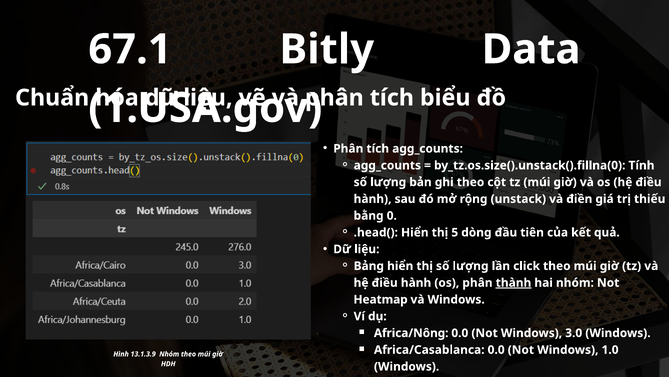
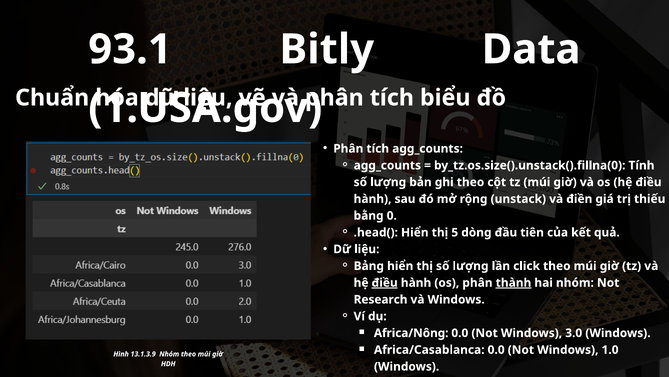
67.1: 67.1 -> 93.1
điều at (385, 282) underline: none -> present
Heatmap: Heatmap -> Research
